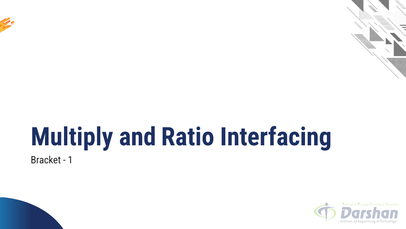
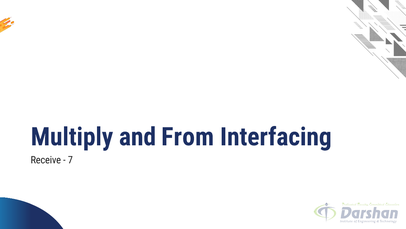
Ratio: Ratio -> From
Bracket: Bracket -> Receive
1: 1 -> 7
